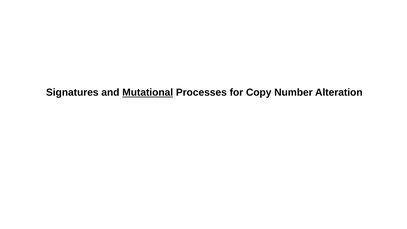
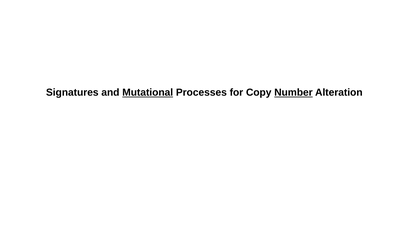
Number underline: none -> present
